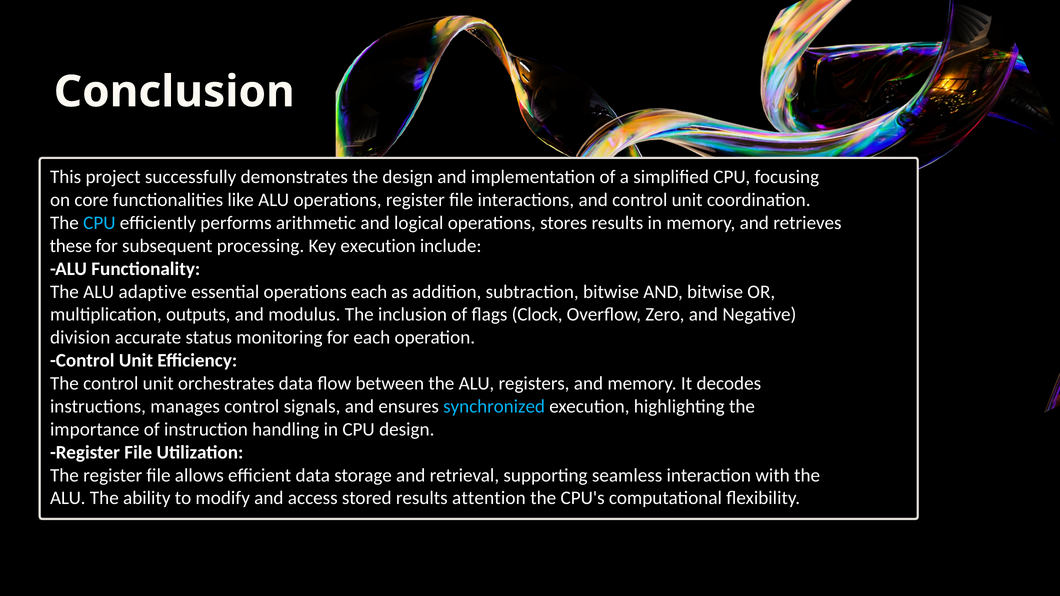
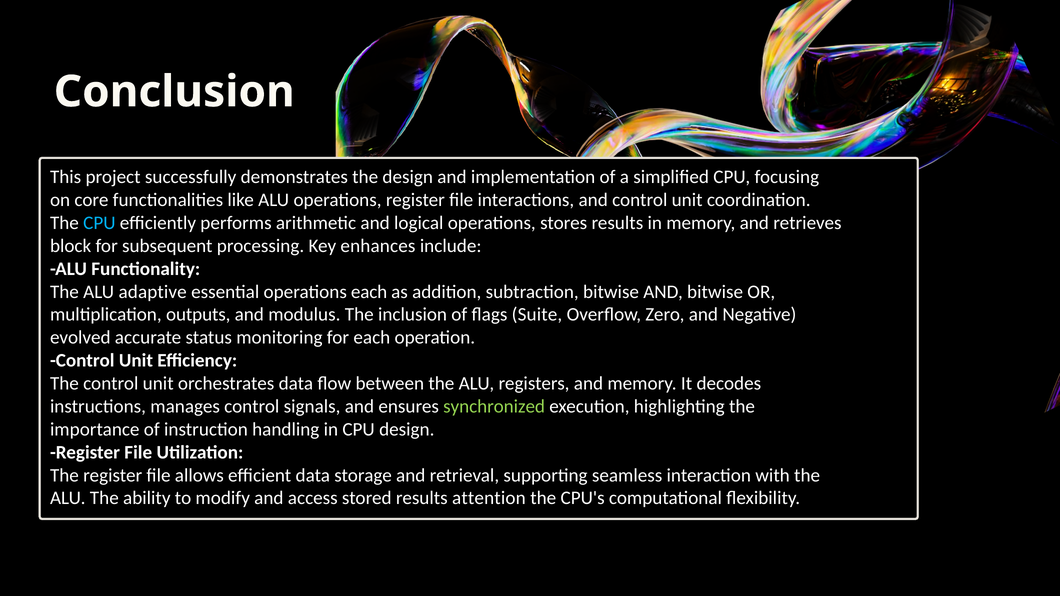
these: these -> block
Key execution: execution -> enhances
Clock: Clock -> Suite
division: division -> evolved
synchronized colour: light blue -> light green
